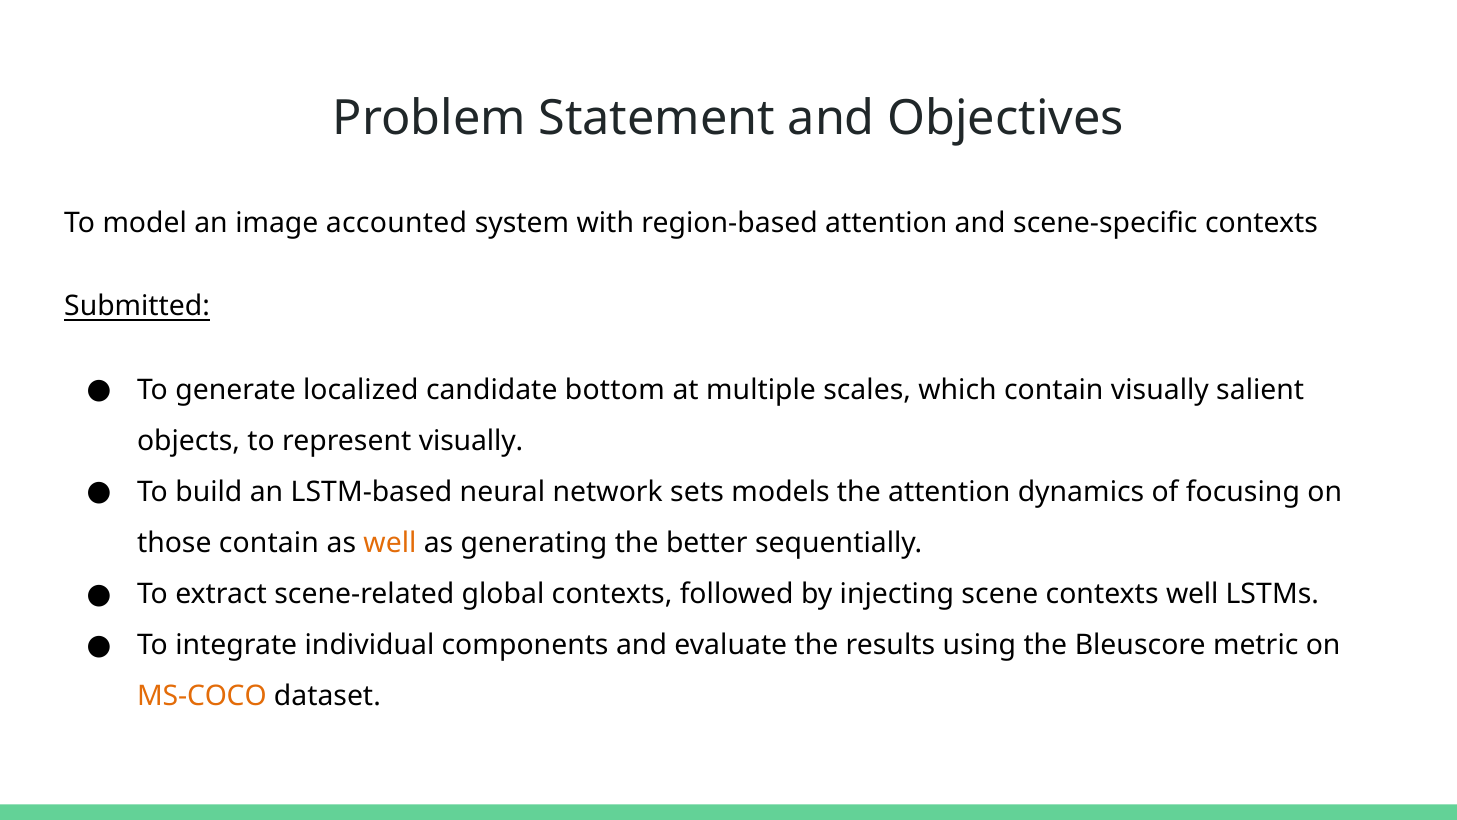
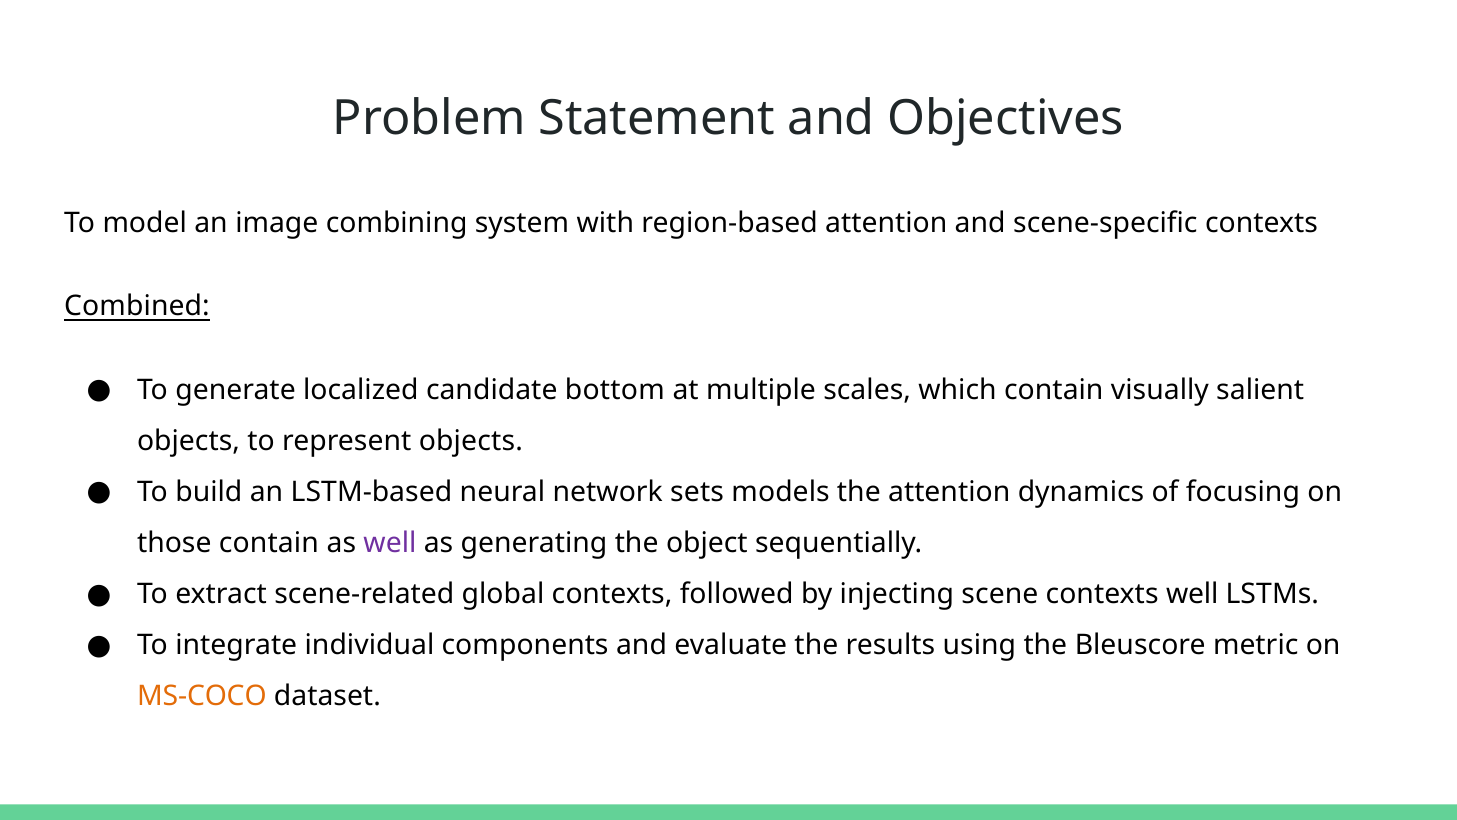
accounted: accounted -> combining
Submitted: Submitted -> Combined
represent visually: visually -> objects
well at (390, 543) colour: orange -> purple
better: better -> object
